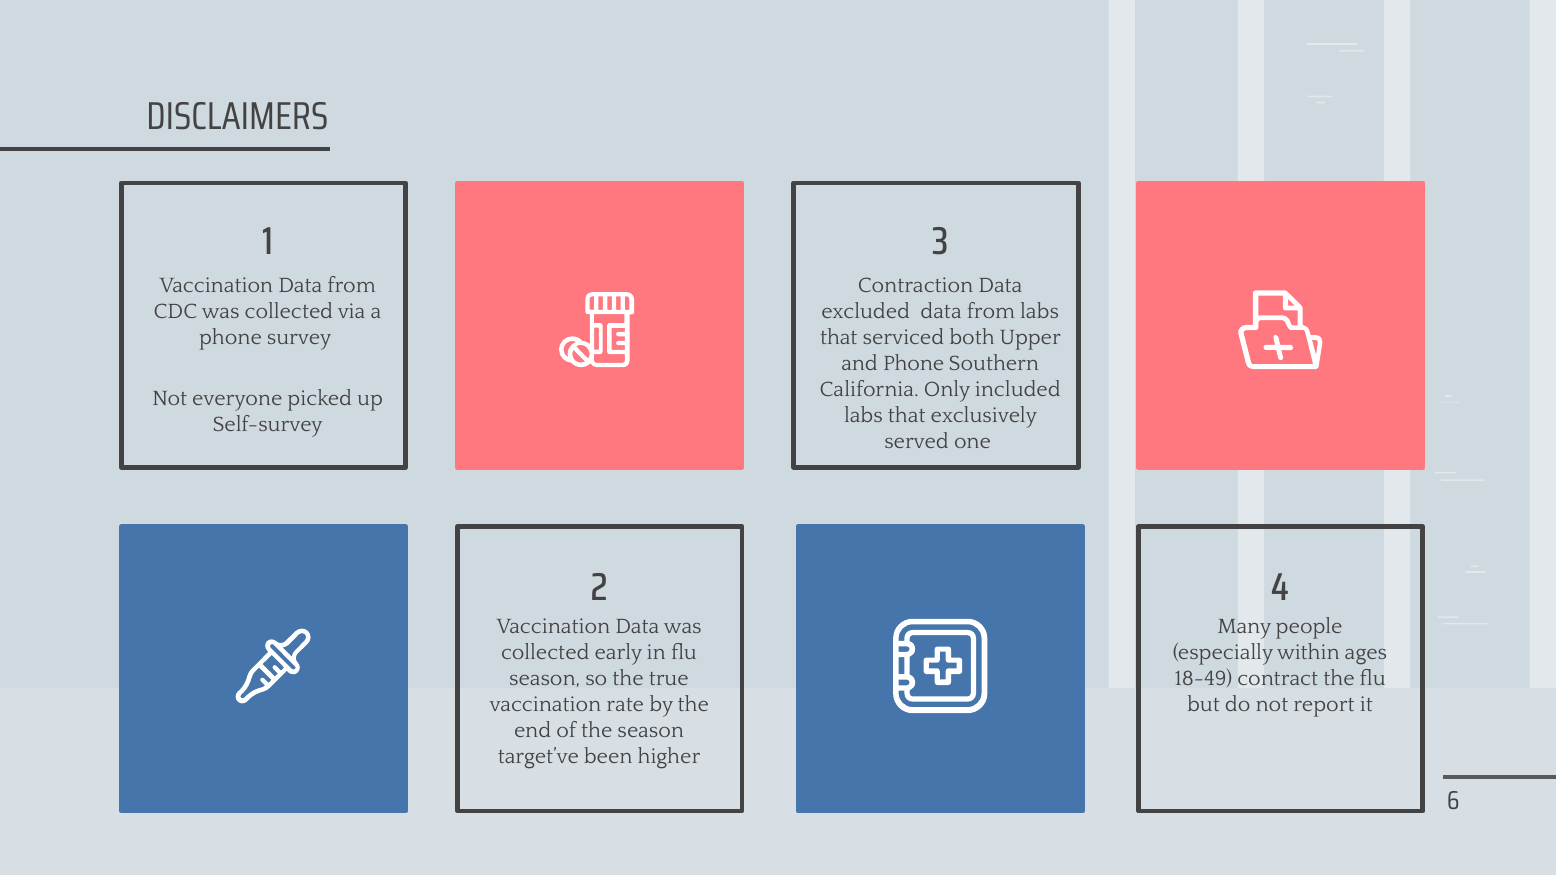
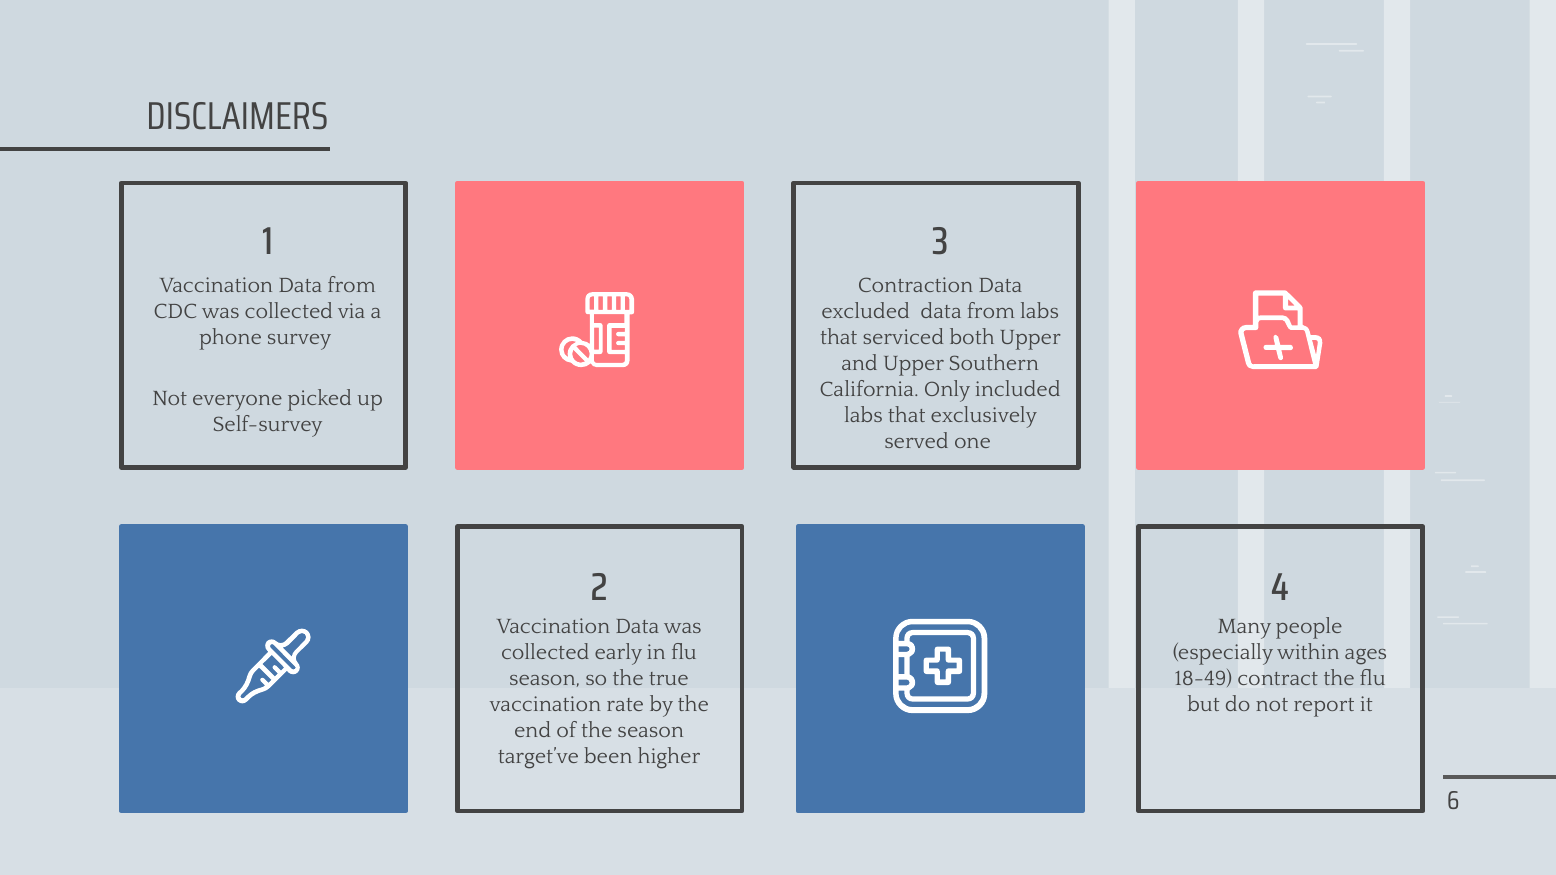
and Phone: Phone -> Upper
